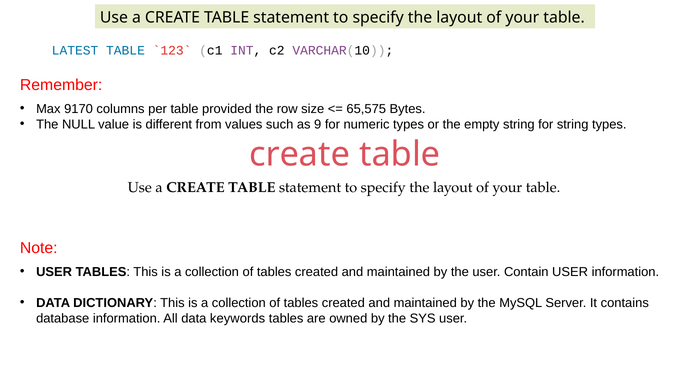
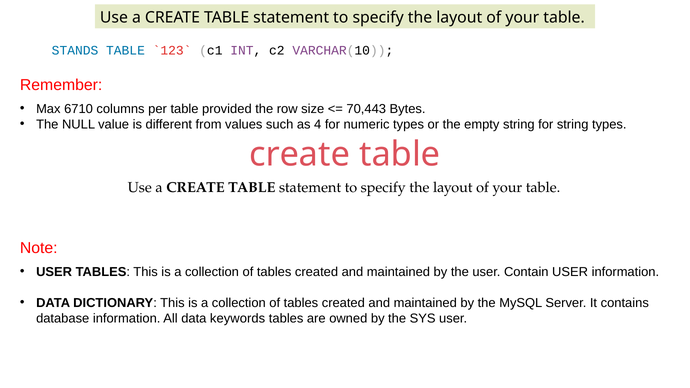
LATEST: LATEST -> STANDS
9170: 9170 -> 6710
65,575: 65,575 -> 70,443
9: 9 -> 4
